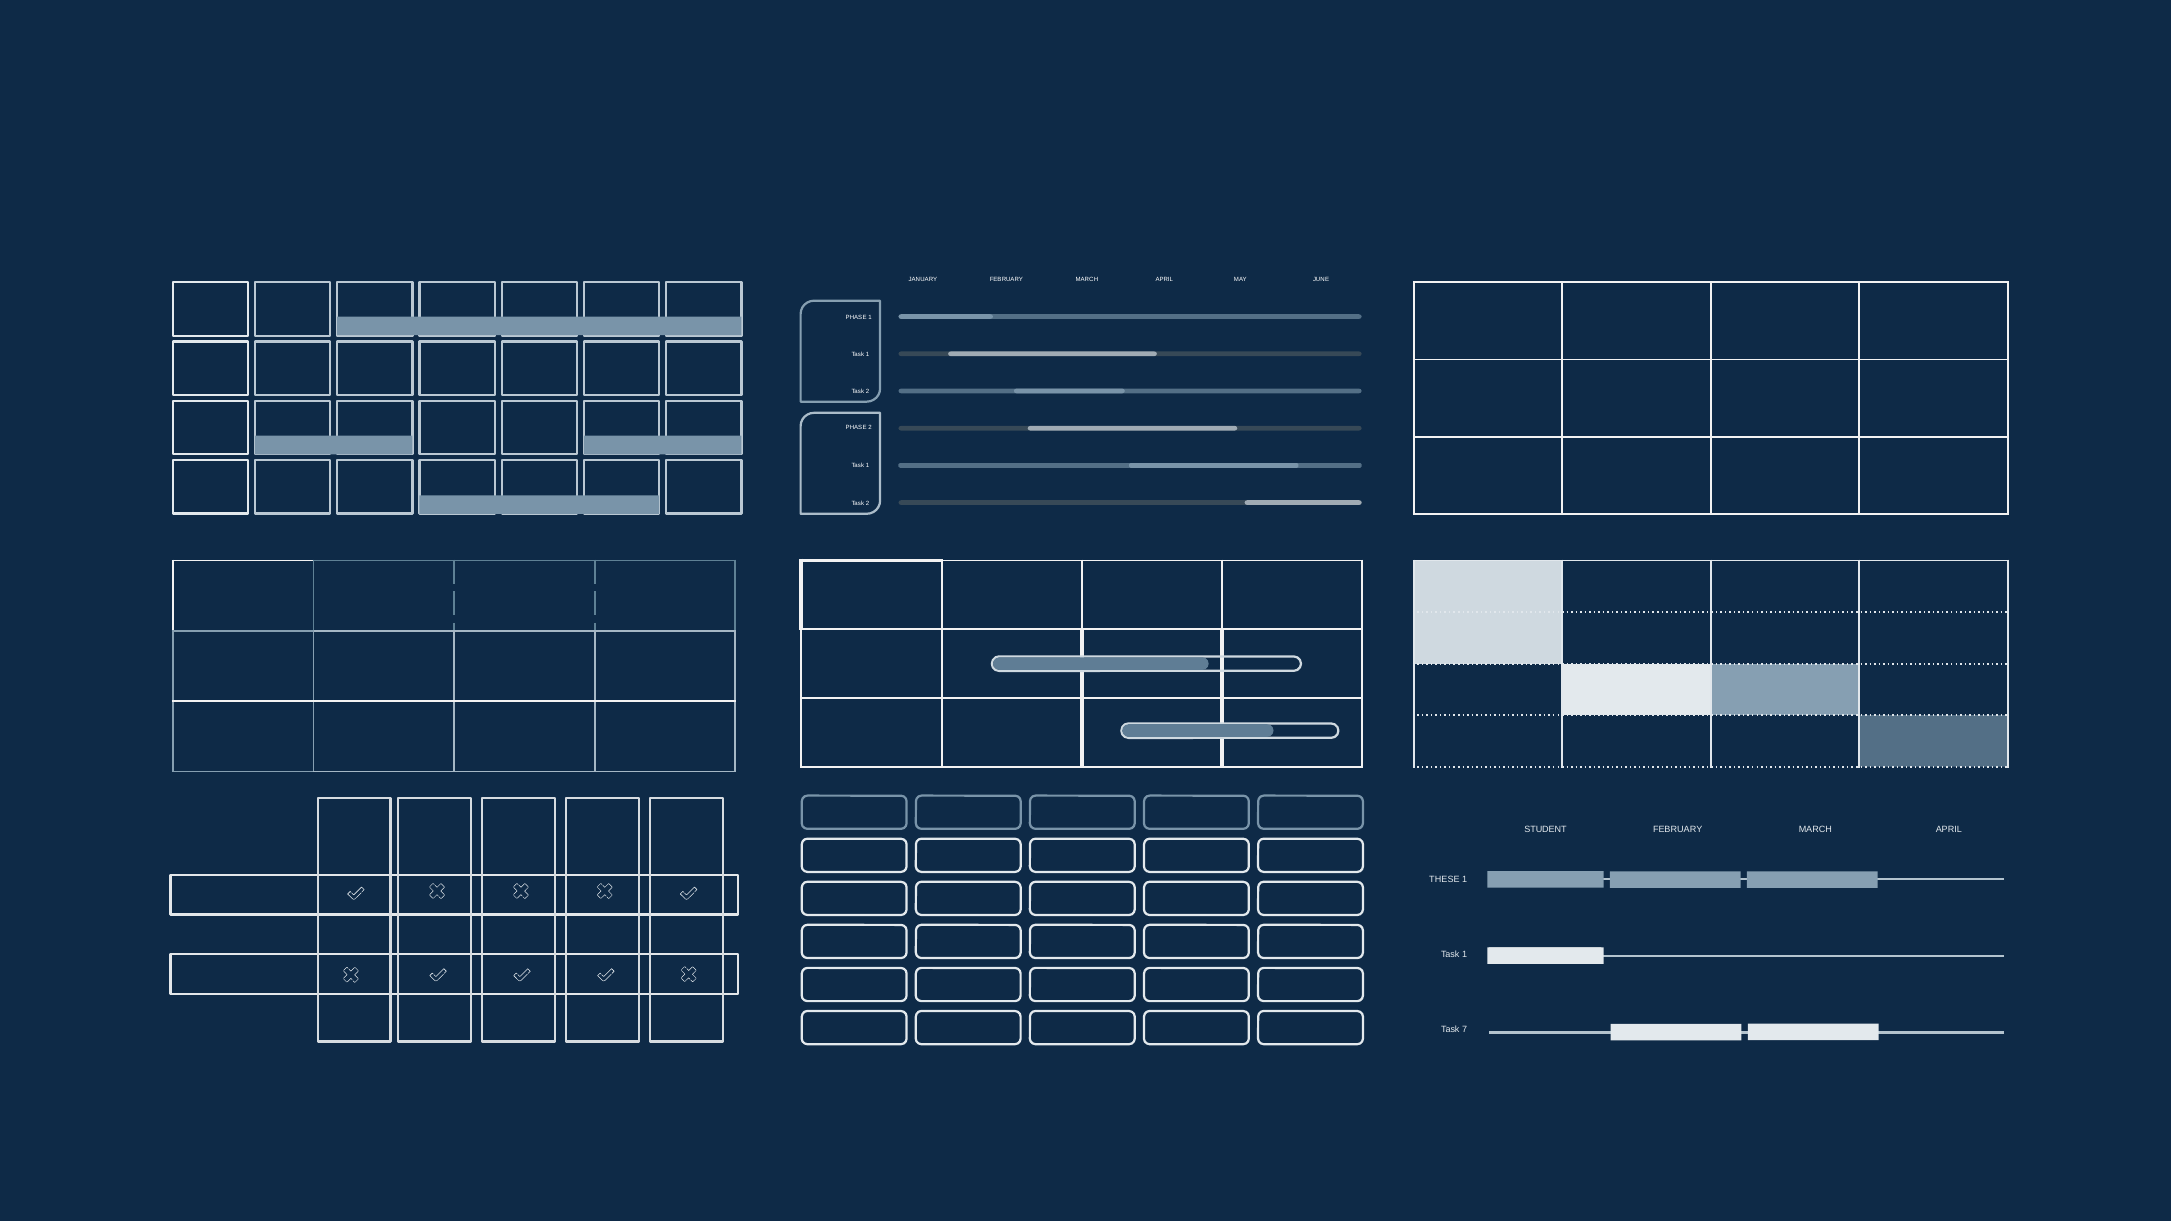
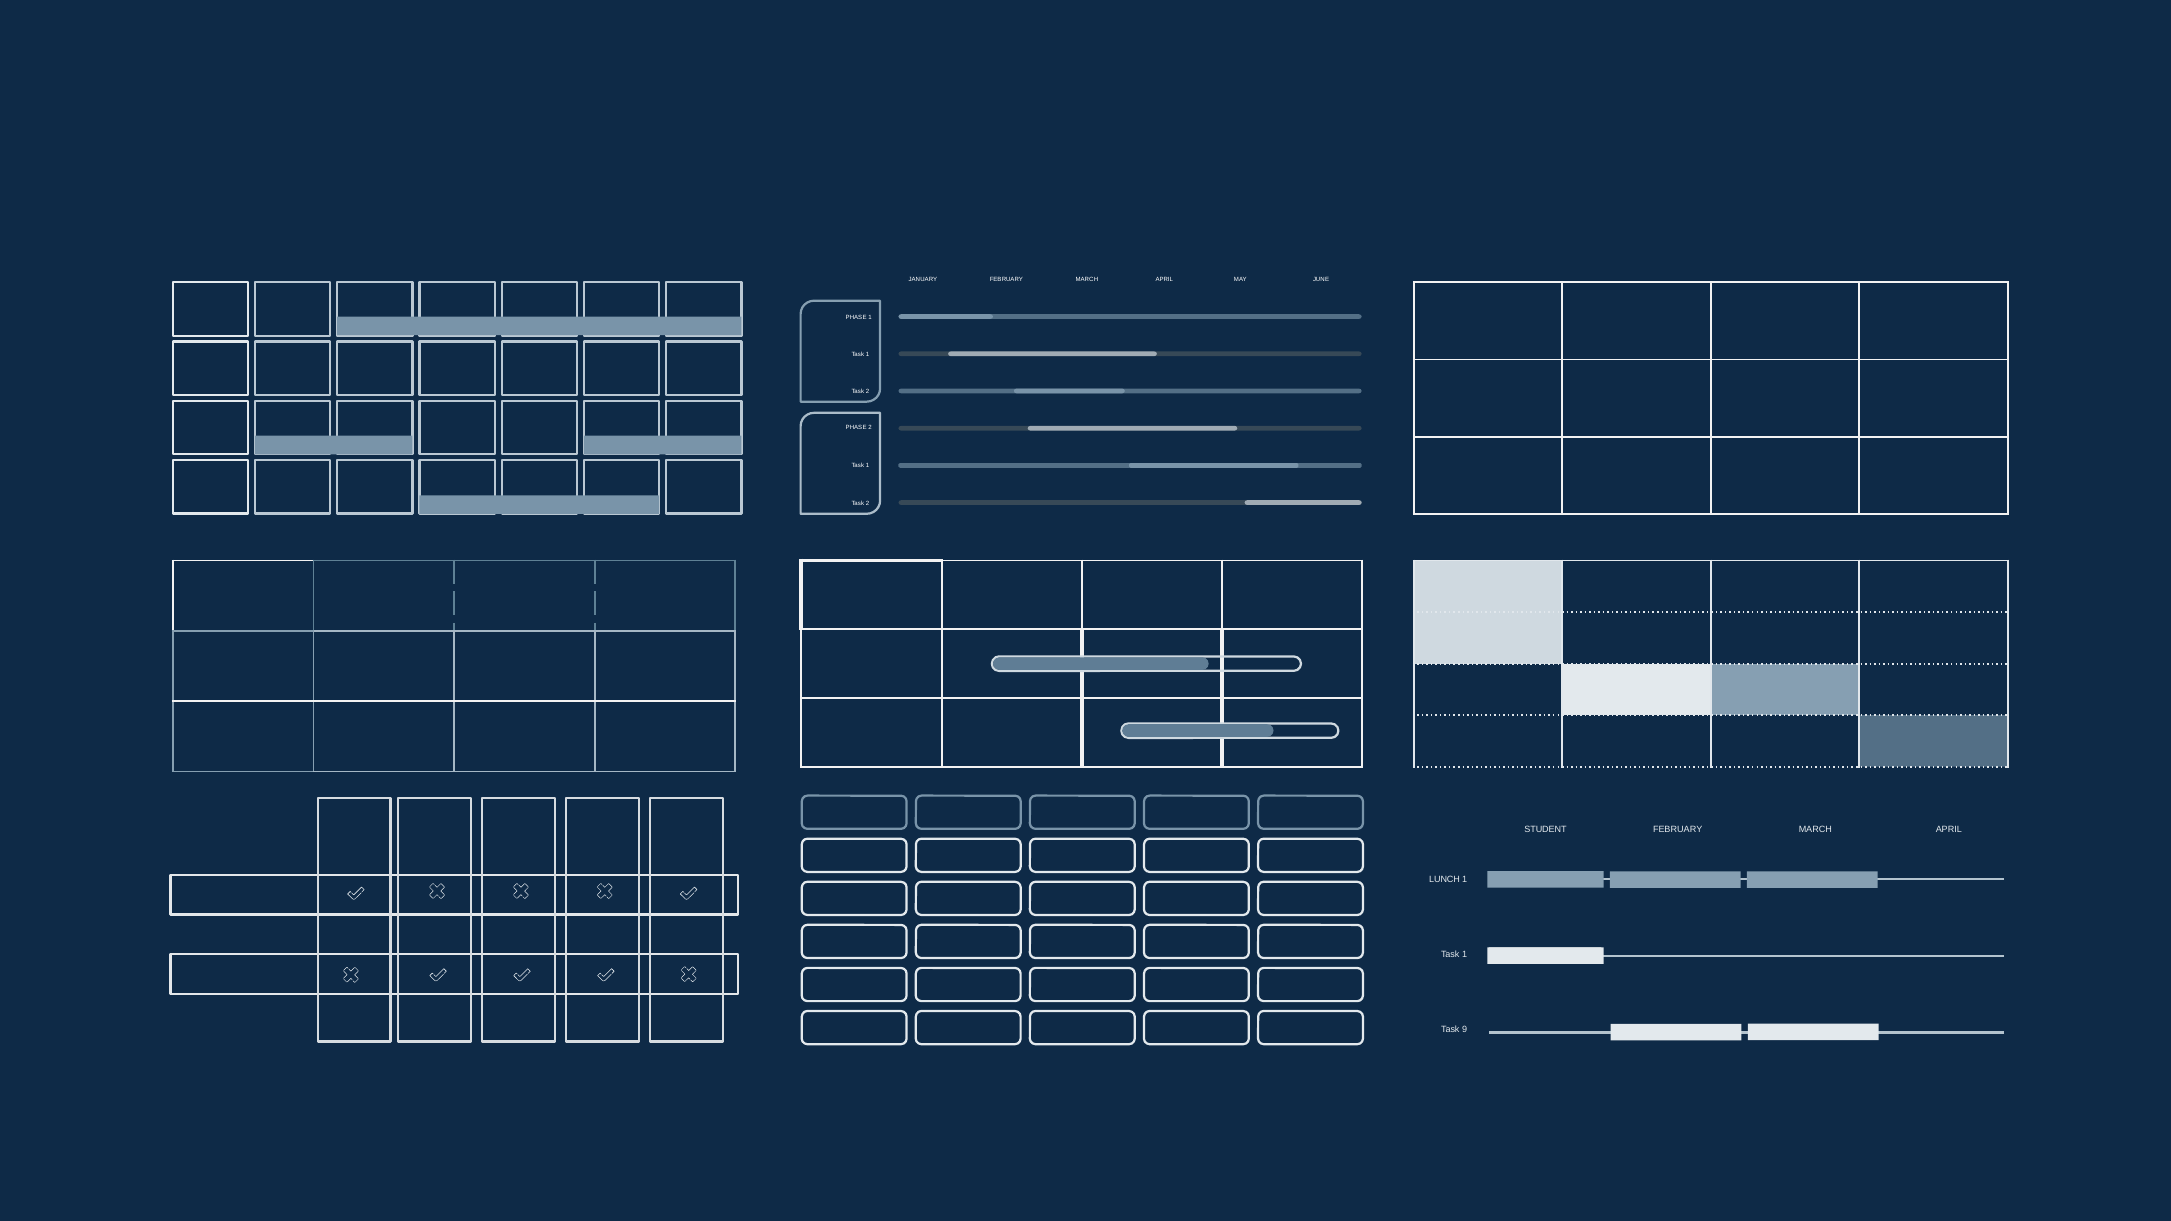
THESE: THESE -> LUNCH
7: 7 -> 9
